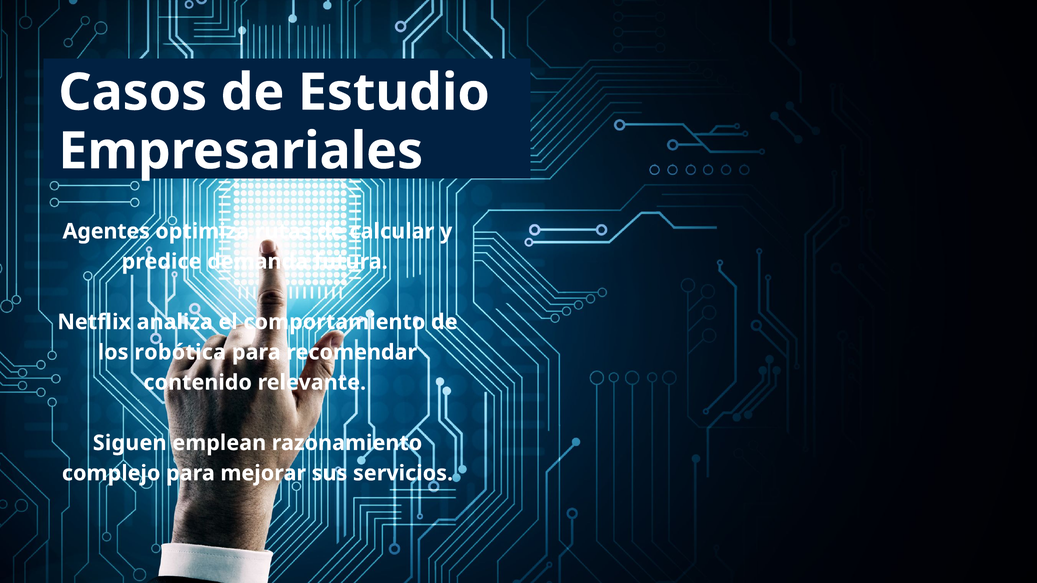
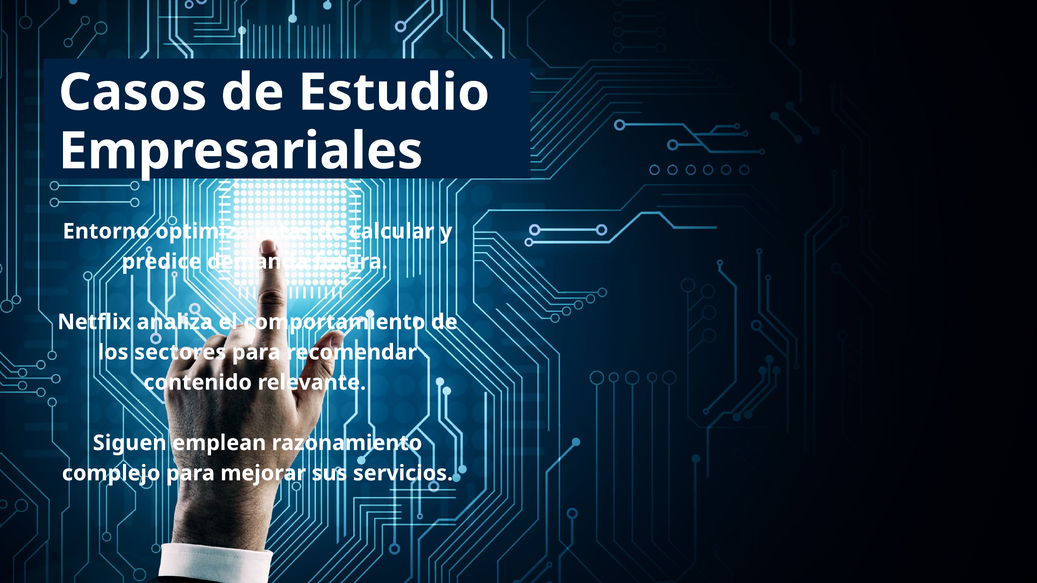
Agentes: Agentes -> Entorno
robótica: robótica -> sectores
